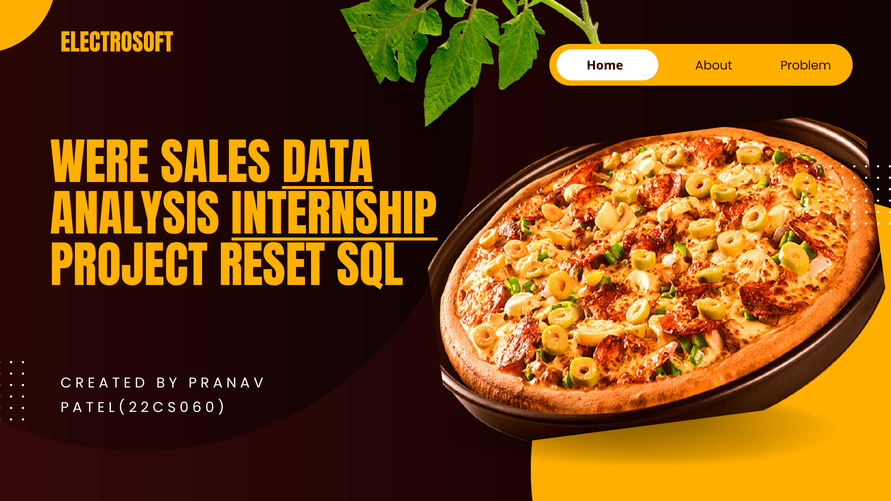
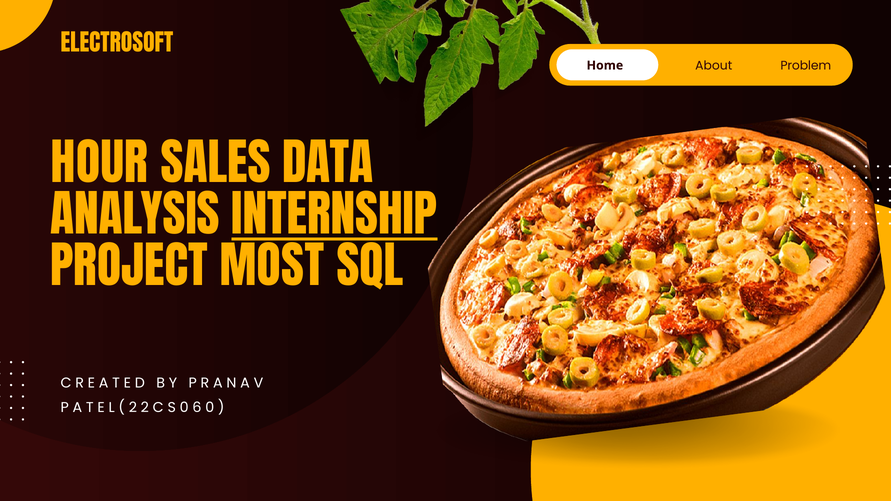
WERE: WERE -> HOUR
DATA underline: present -> none
RESET: RESET -> MOST
